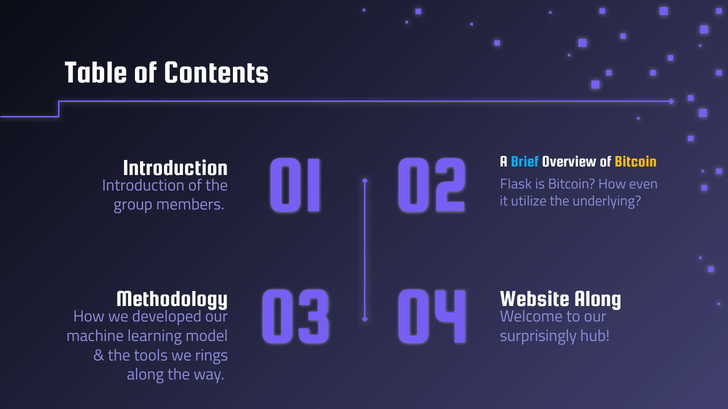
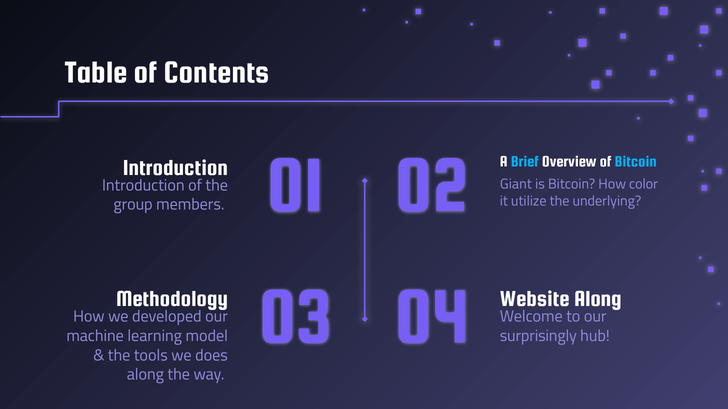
Flask: Flask -> Giant
even: even -> color
Bitcoin at (636, 162) colour: yellow -> light blue
rings: rings -> does
